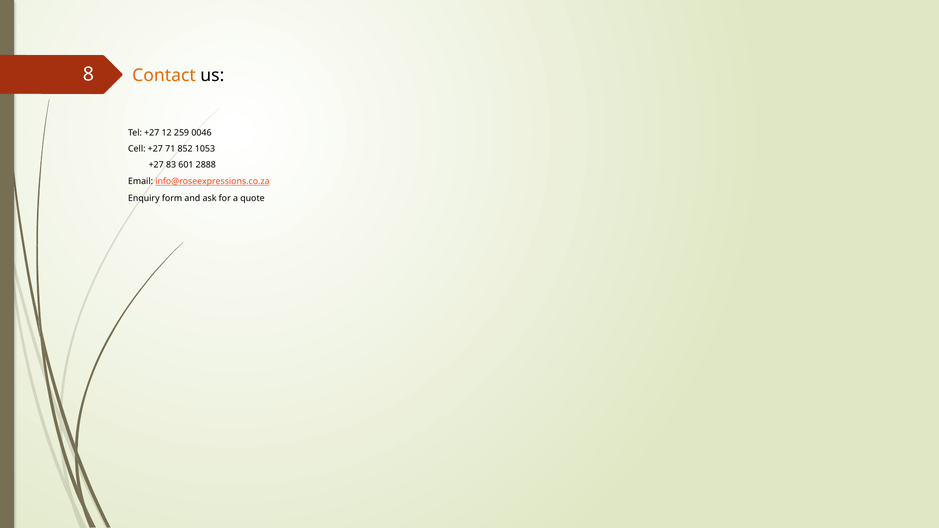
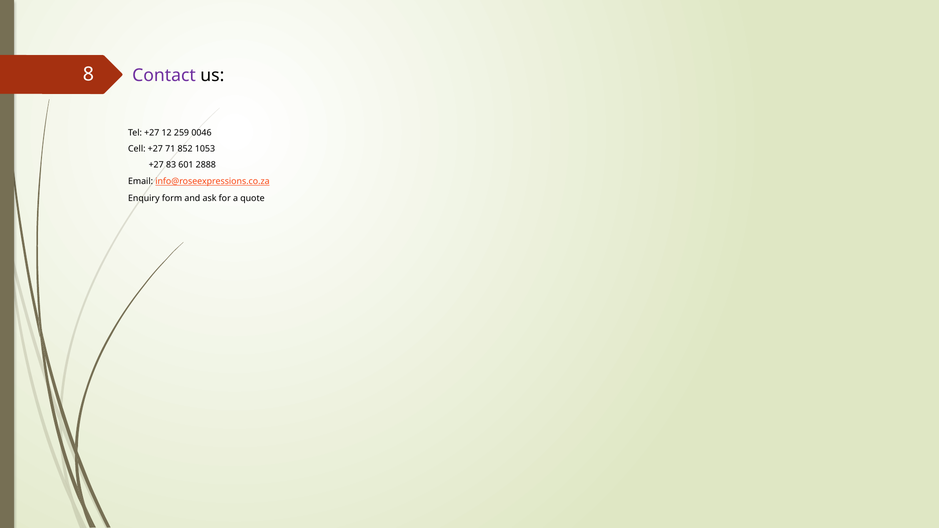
Contact colour: orange -> purple
